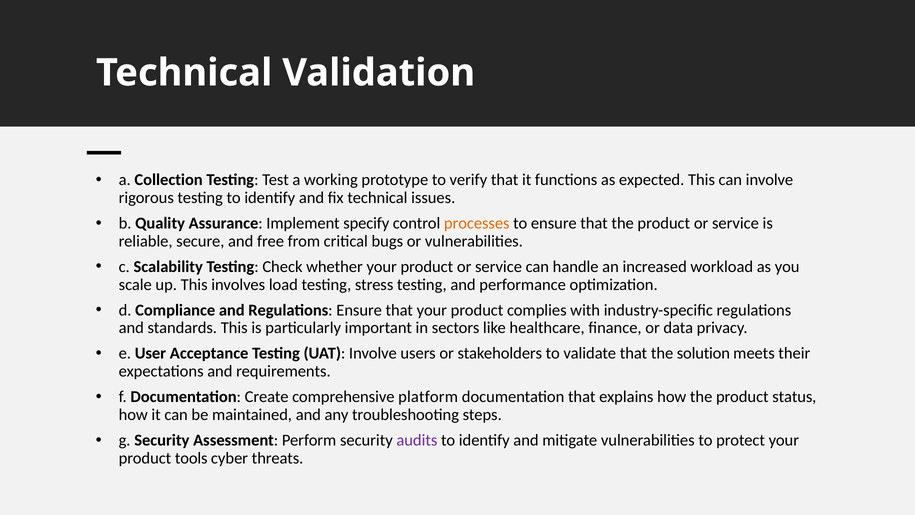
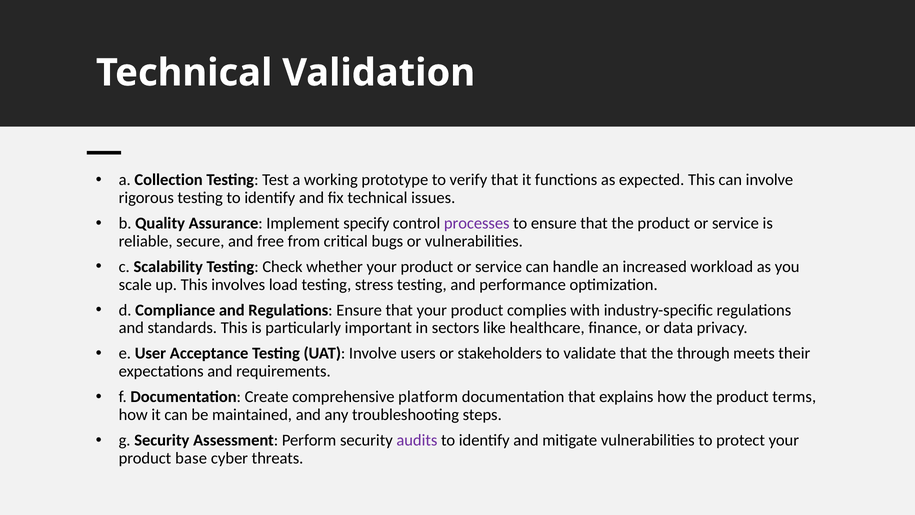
processes colour: orange -> purple
solution: solution -> through
status: status -> terms
tools: tools -> base
